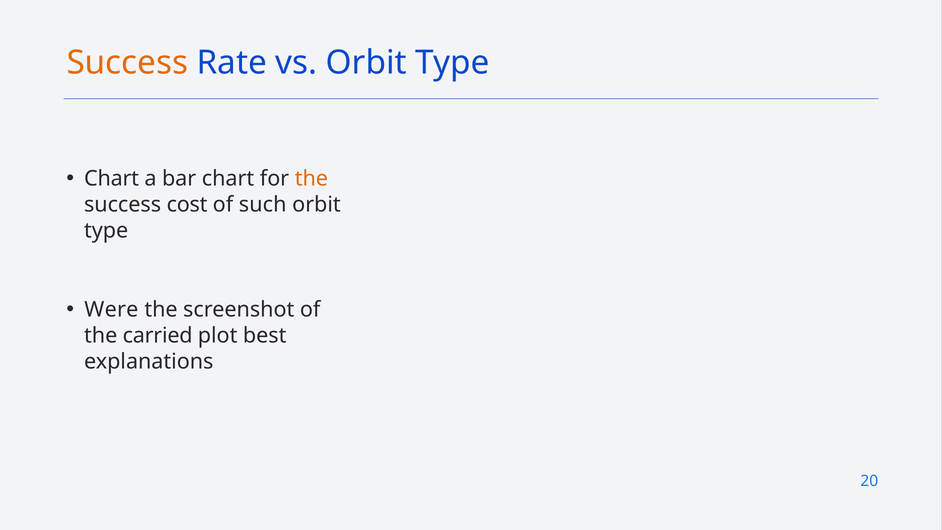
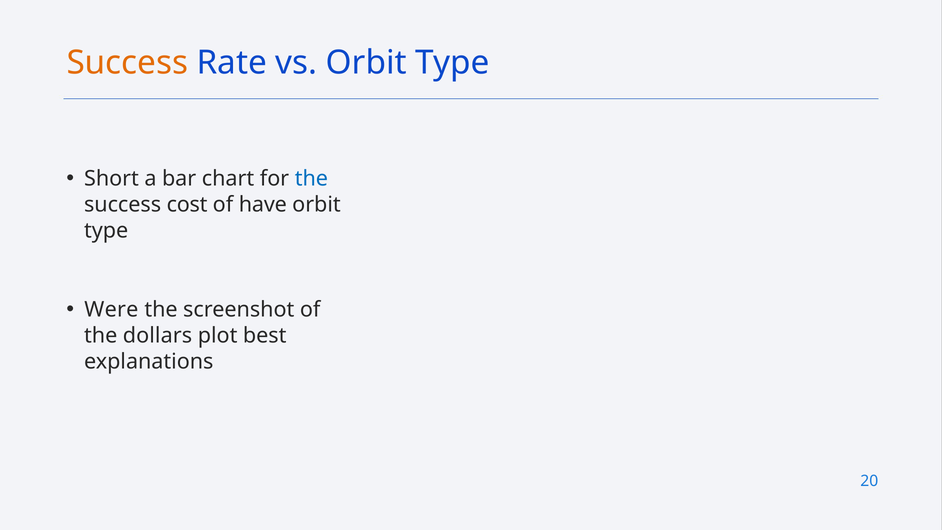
Chart at (112, 179): Chart -> Short
the at (311, 179) colour: orange -> blue
such: such -> have
carried: carried -> dollars
